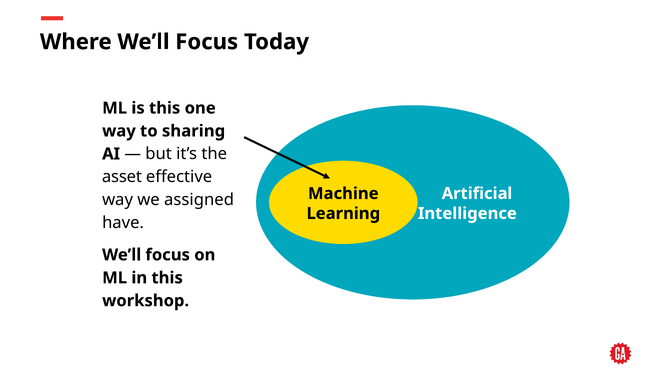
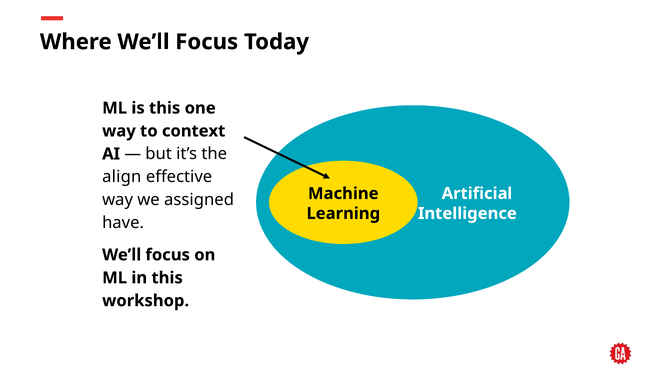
sharing: sharing -> context
asset: asset -> align
